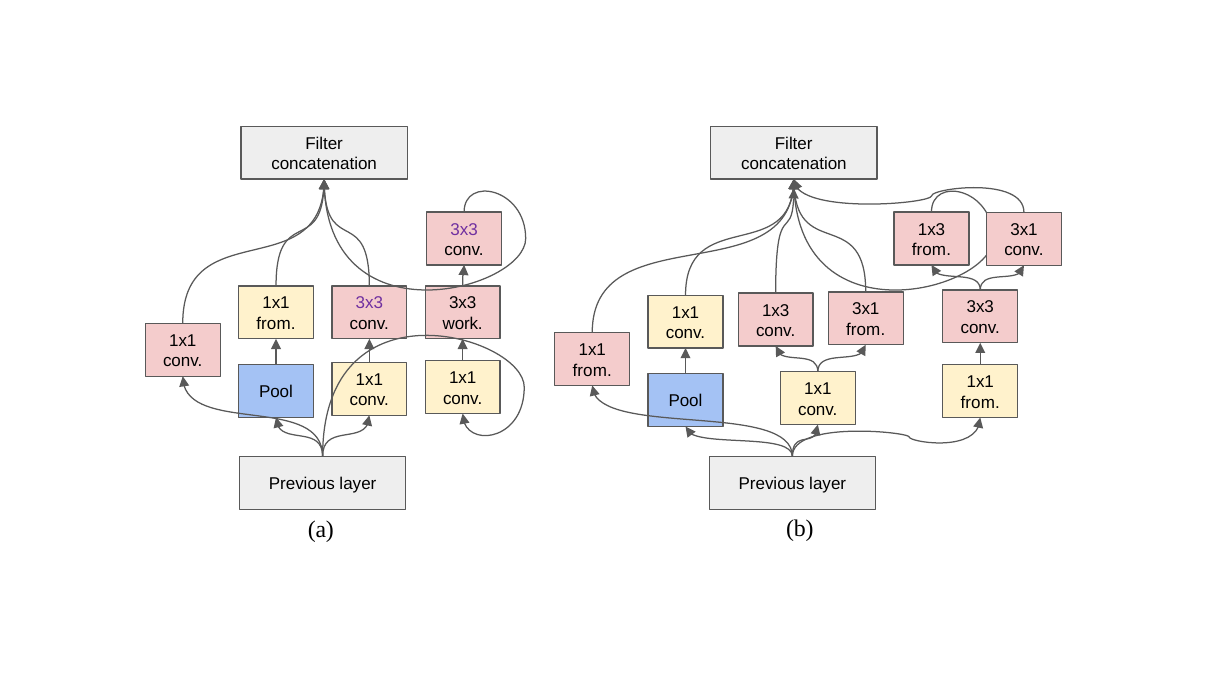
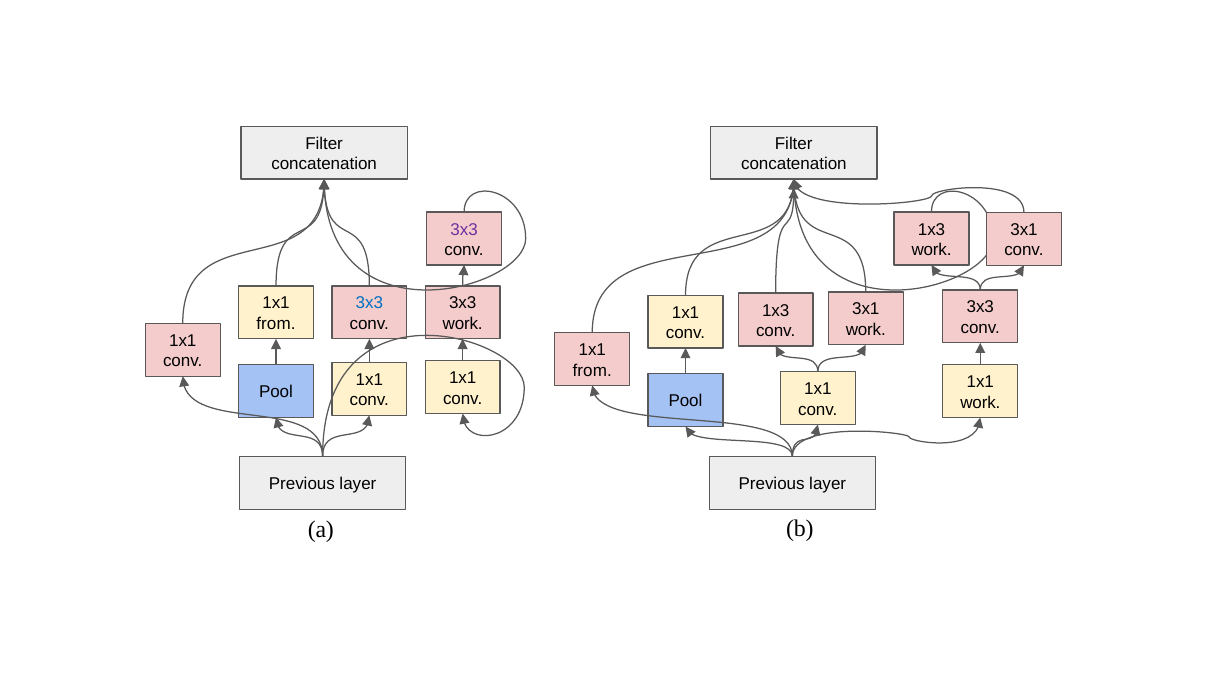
from at (931, 250): from -> work
3x3 at (369, 303) colour: purple -> blue
from at (866, 330): from -> work
from at (980, 402): from -> work
